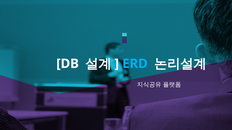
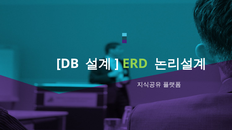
ERD colour: light blue -> light green
